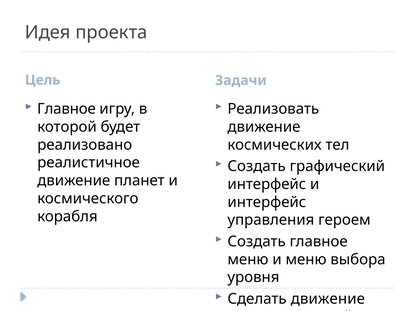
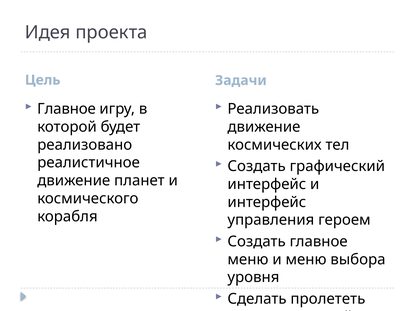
Сделать движение: движение -> пролететь
